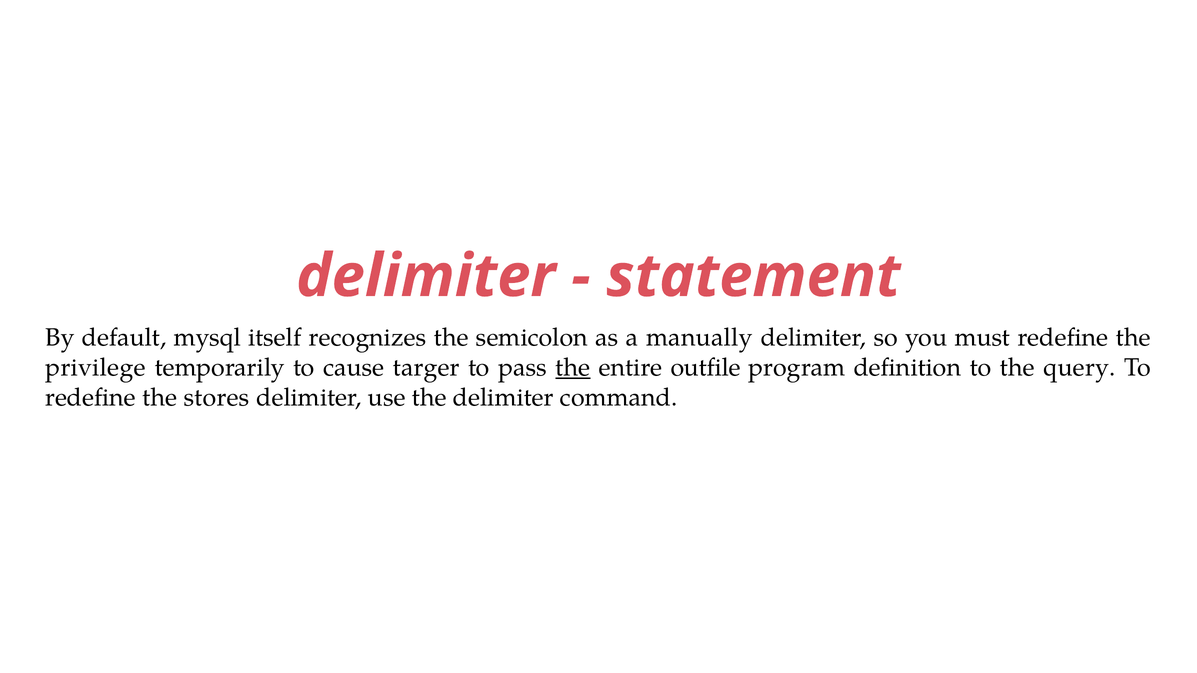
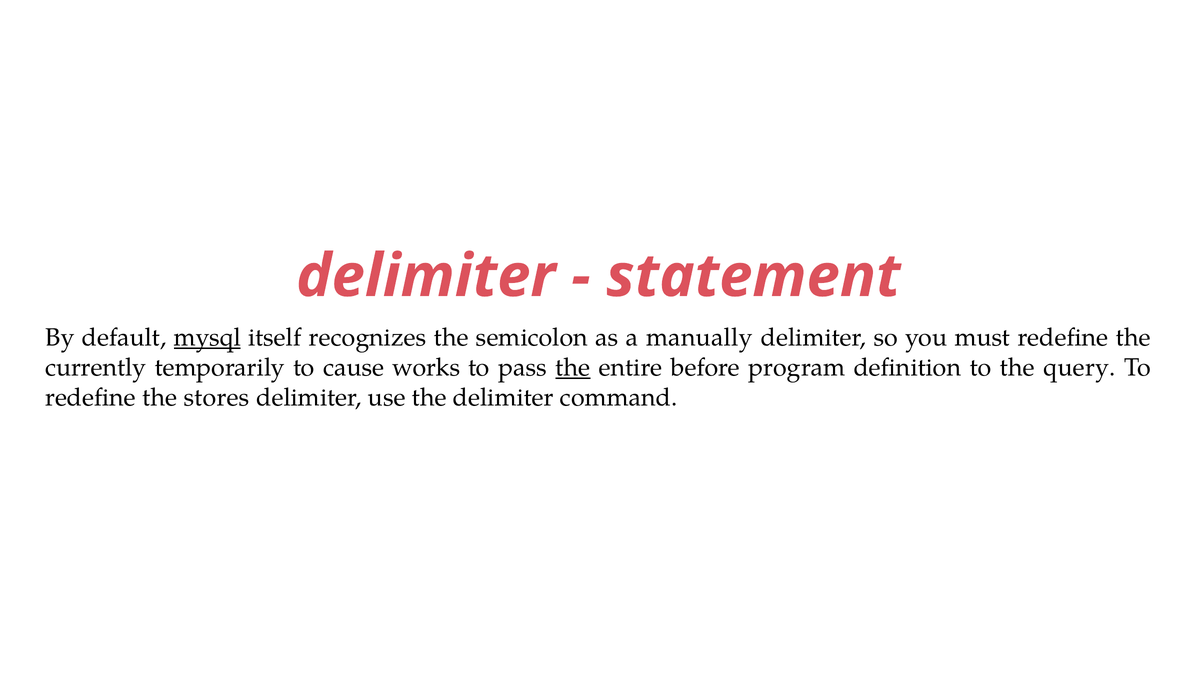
mysql underline: none -> present
privilege: privilege -> currently
targer: targer -> works
outfile: outfile -> before
